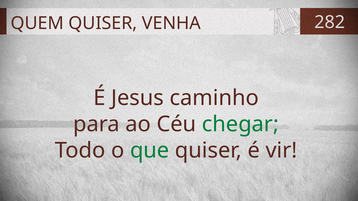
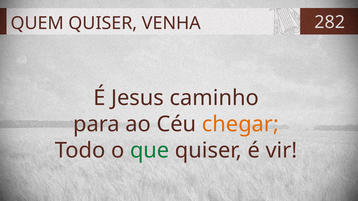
chegar colour: green -> orange
